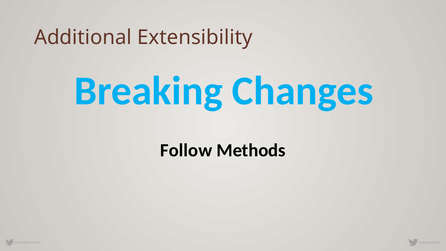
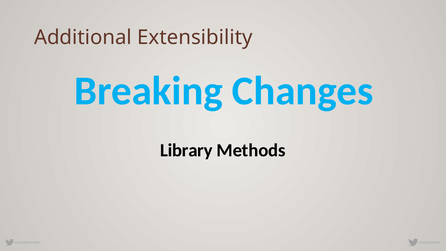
Follow: Follow -> Library
